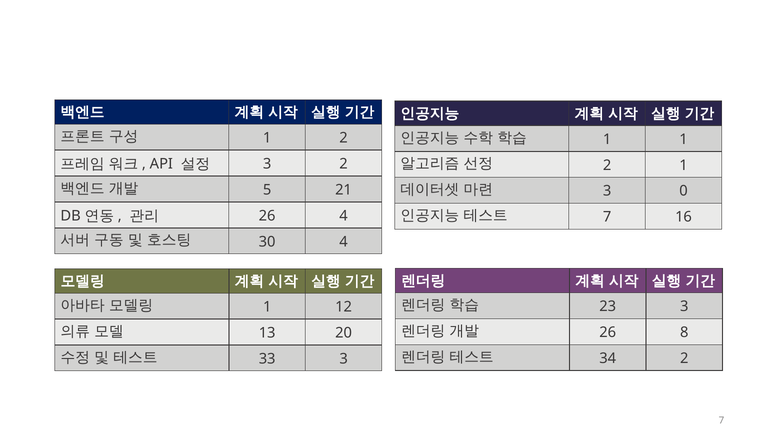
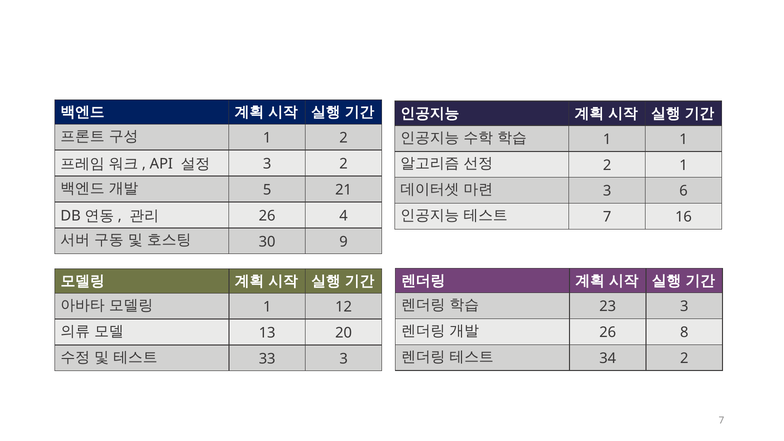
0: 0 -> 6
30 4: 4 -> 9
